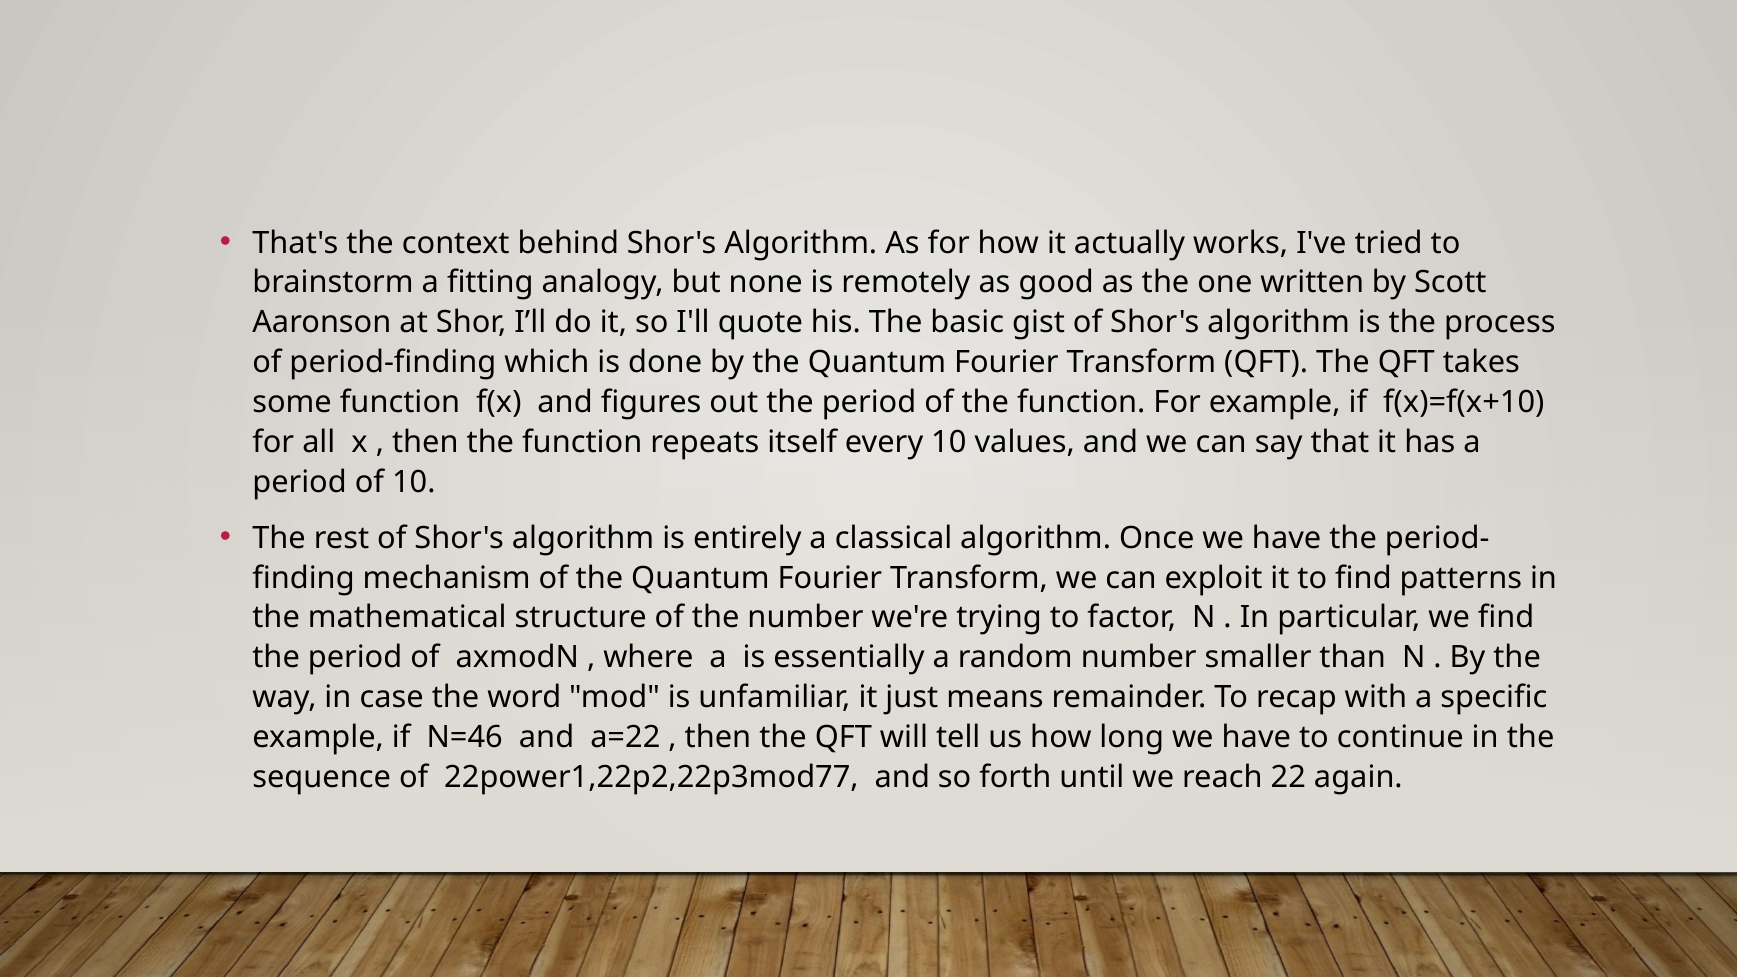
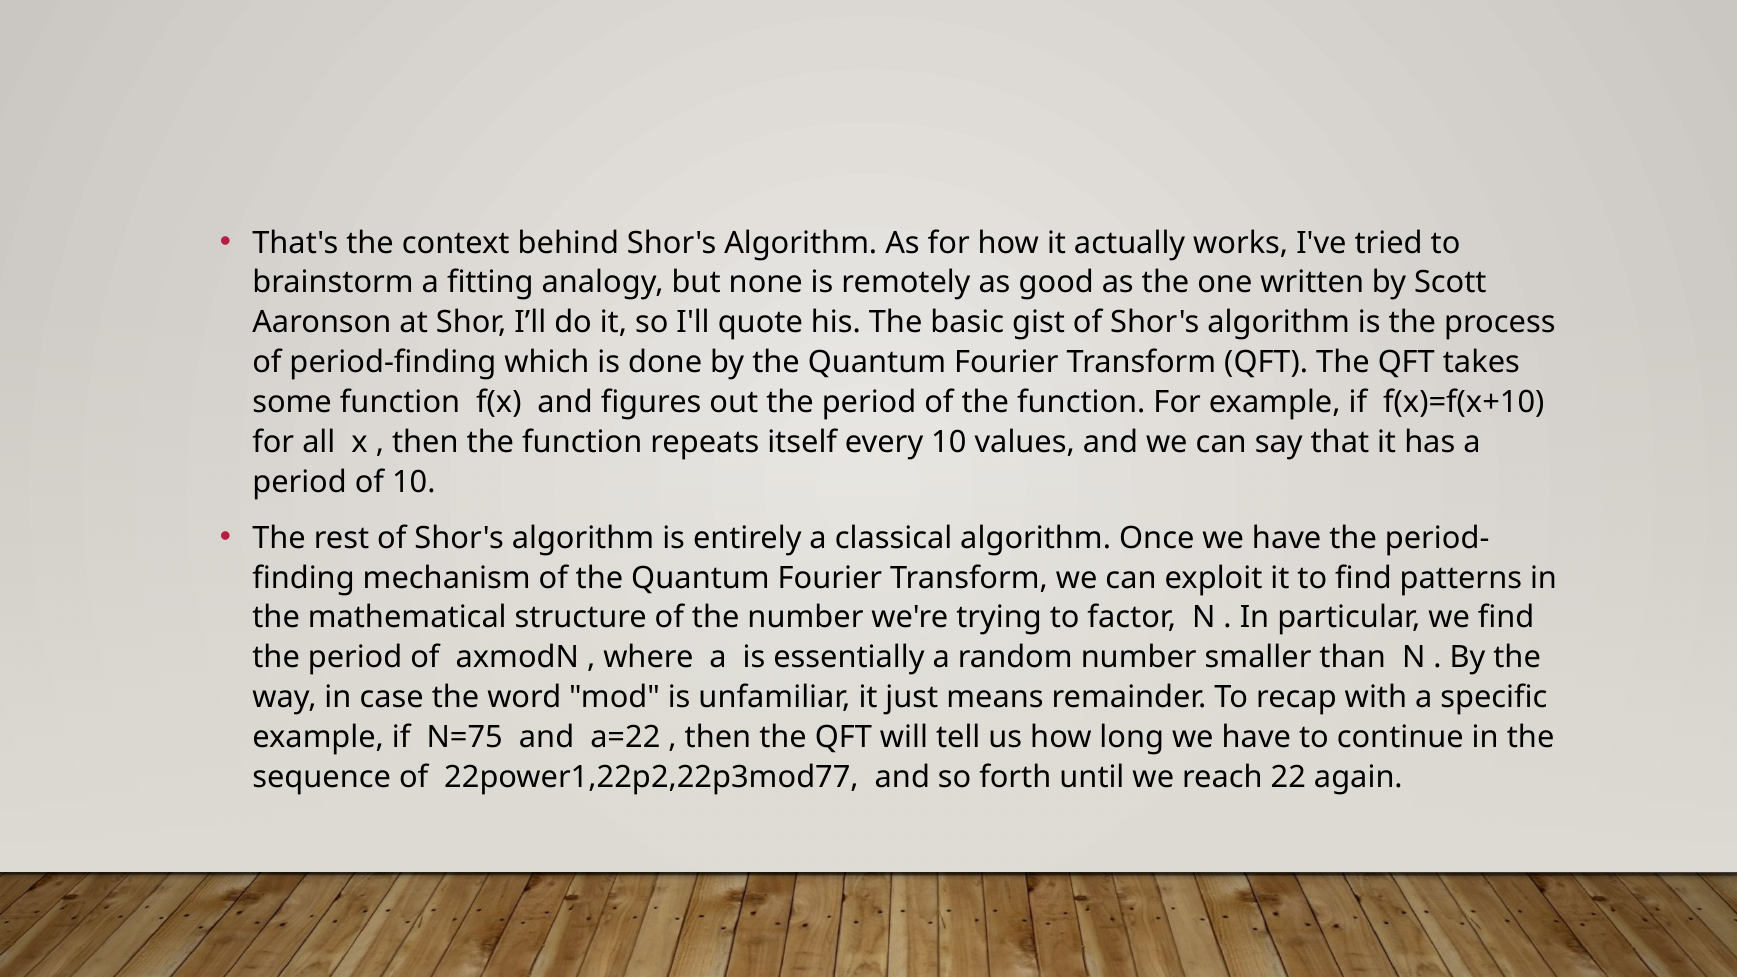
N=46: N=46 -> N=75
